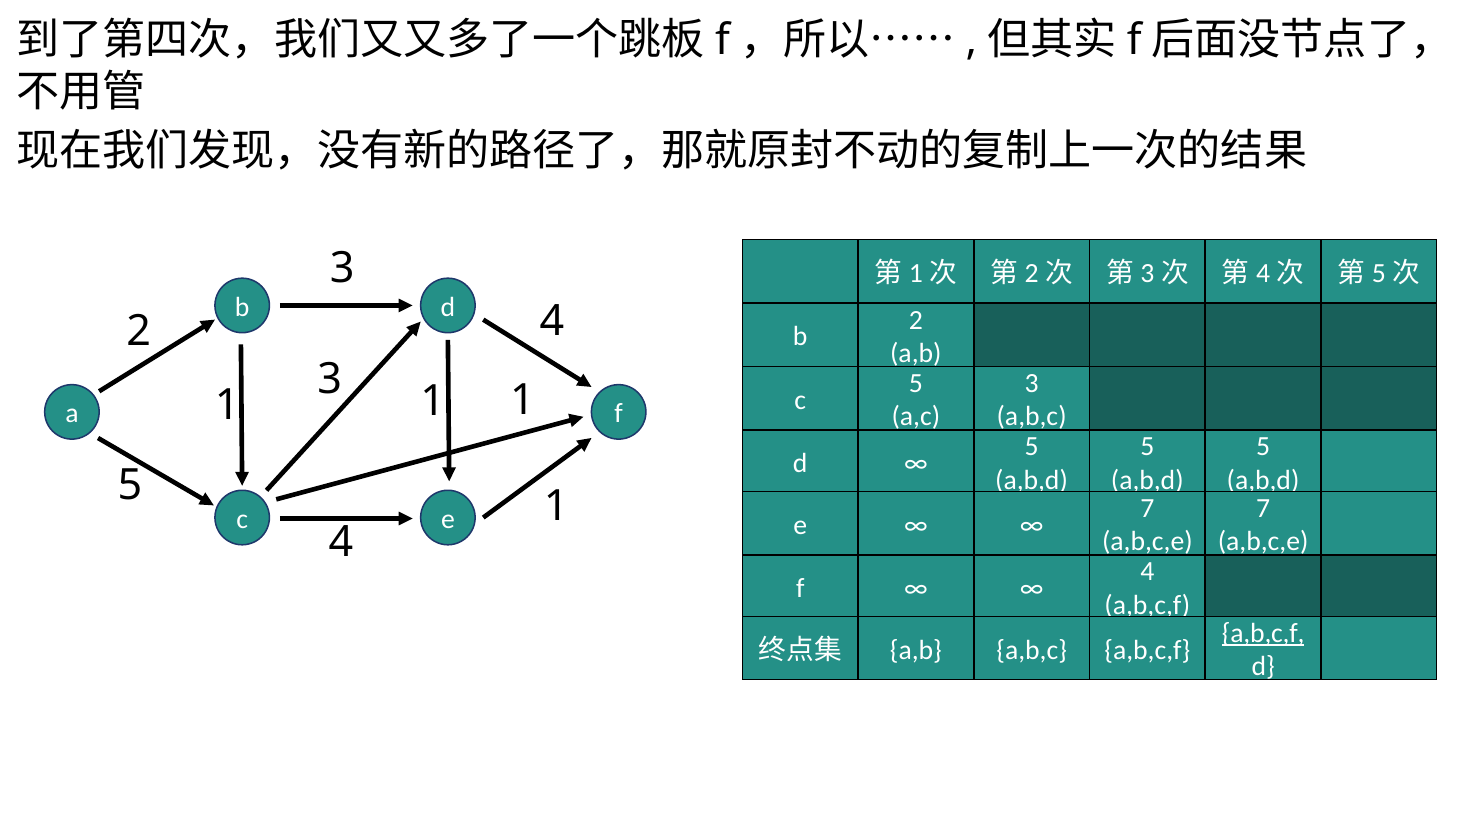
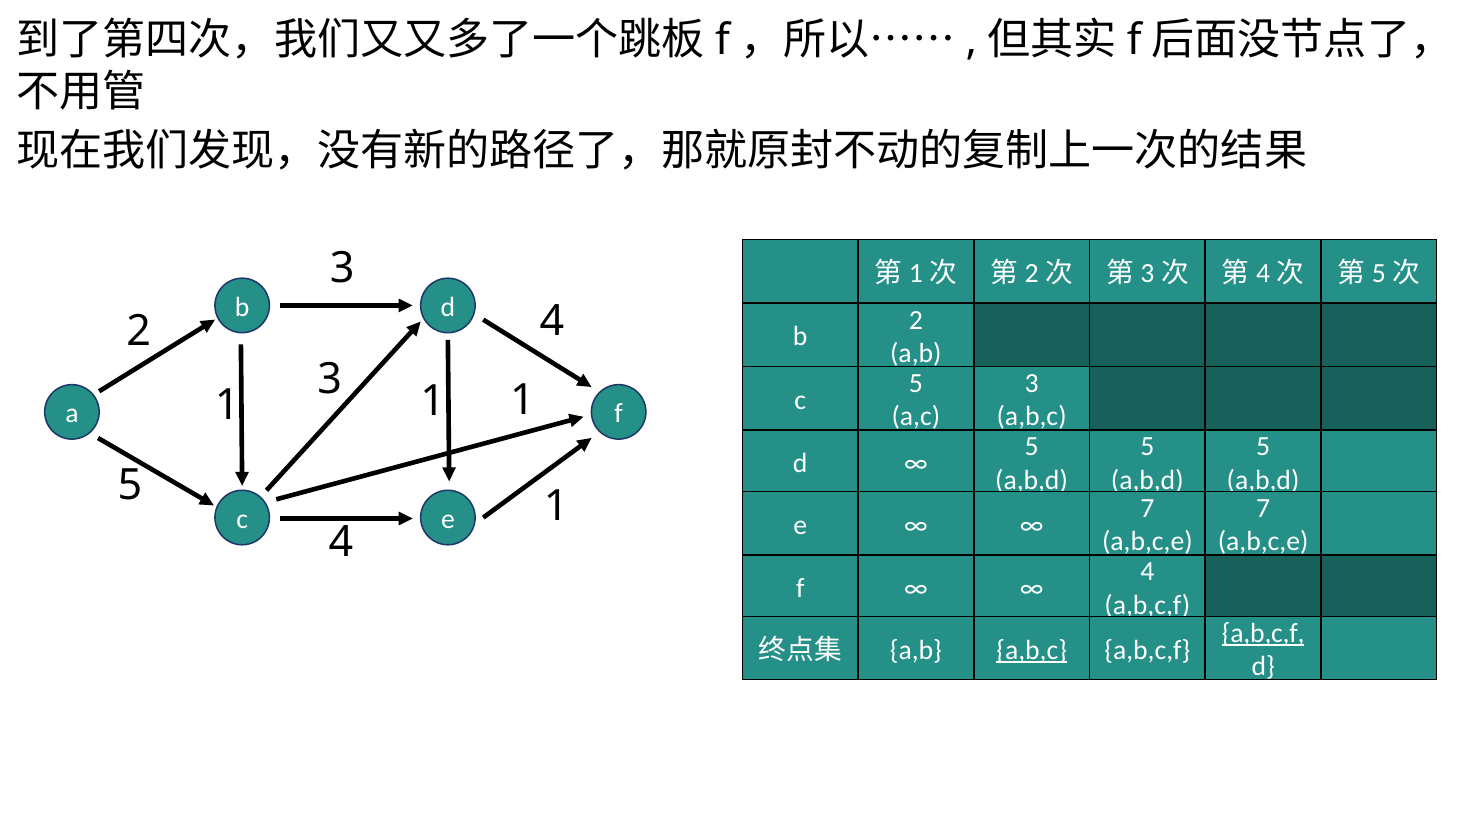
a,b,c at (1032, 650) underline: none -> present
